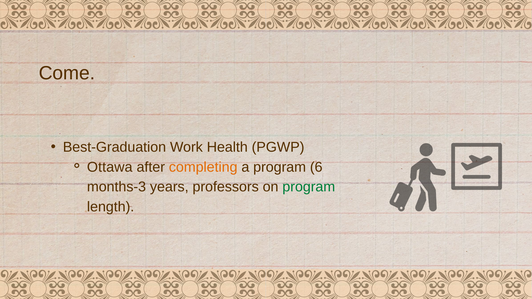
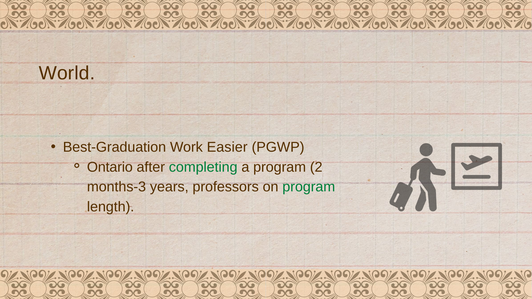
Come: Come -> World
Health: Health -> Easier
Ottawa: Ottawa -> Ontario
completing colour: orange -> green
6: 6 -> 2
